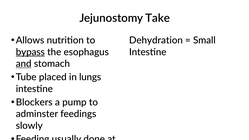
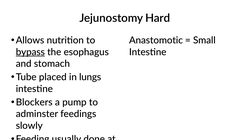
Take: Take -> Hard
Dehydration: Dehydration -> Anastomotic
and underline: present -> none
